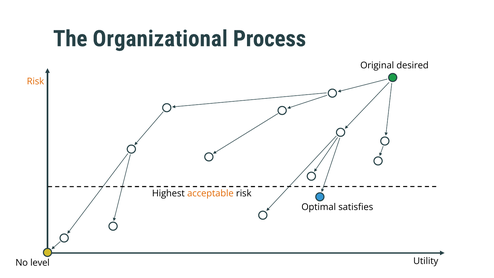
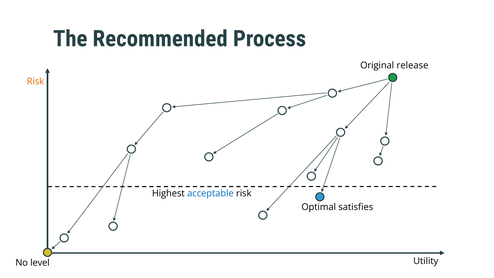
Organizational: Organizational -> Recommended
desired: desired -> release
acceptable colour: orange -> blue
